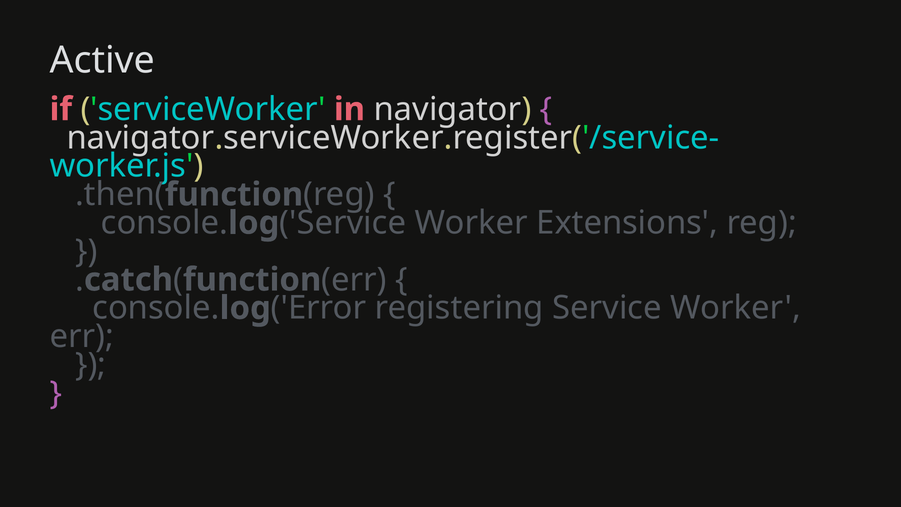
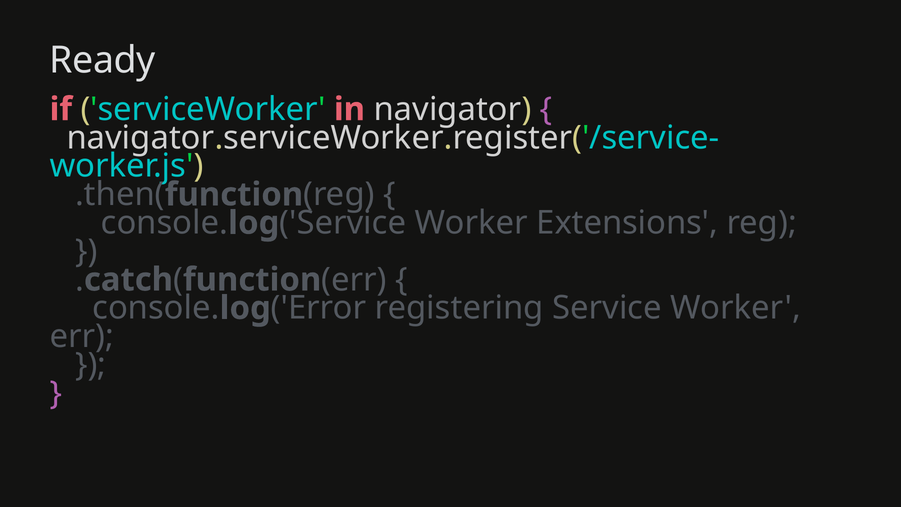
Active: Active -> Ready
